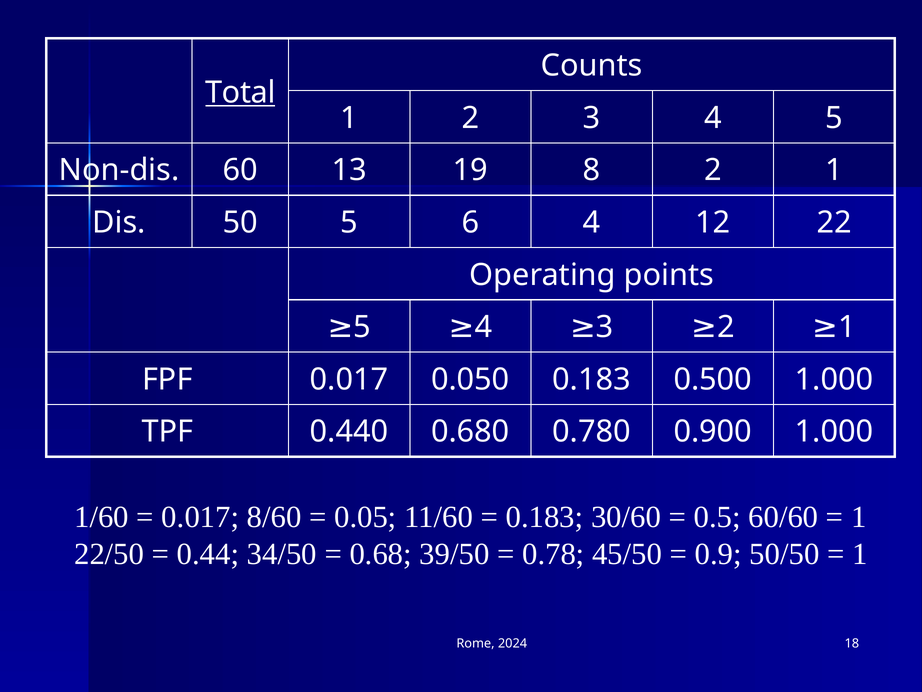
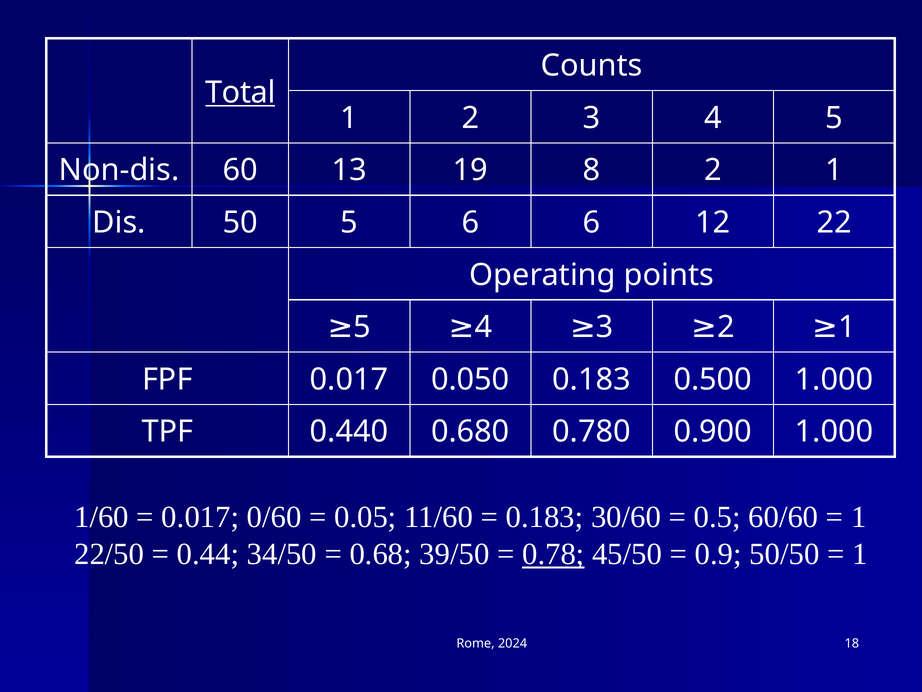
6 4: 4 -> 6
8/60: 8/60 -> 0/60
0.78 underline: none -> present
